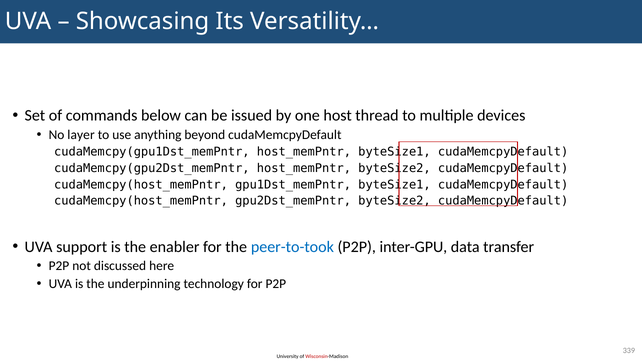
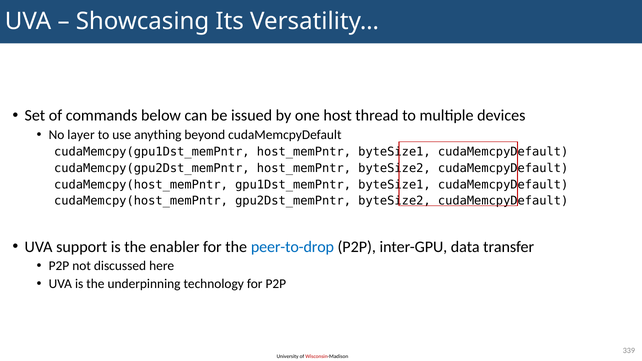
peer-to-took: peer-to-took -> peer-to-drop
